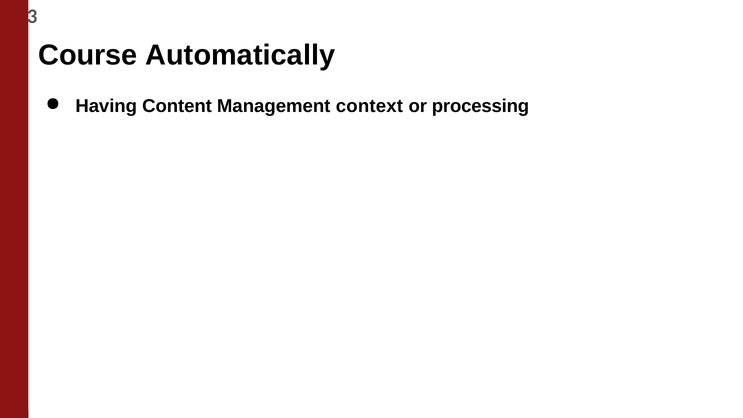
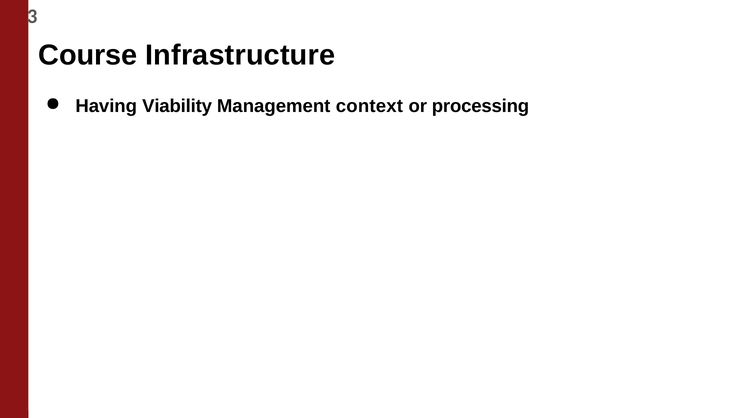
Automatically: Automatically -> Infrastructure
Content: Content -> Viability
